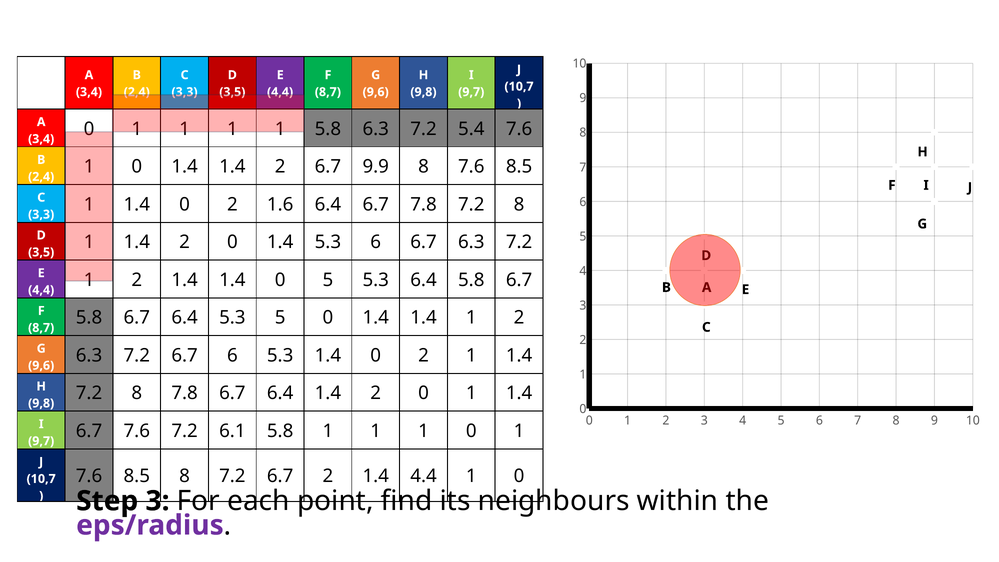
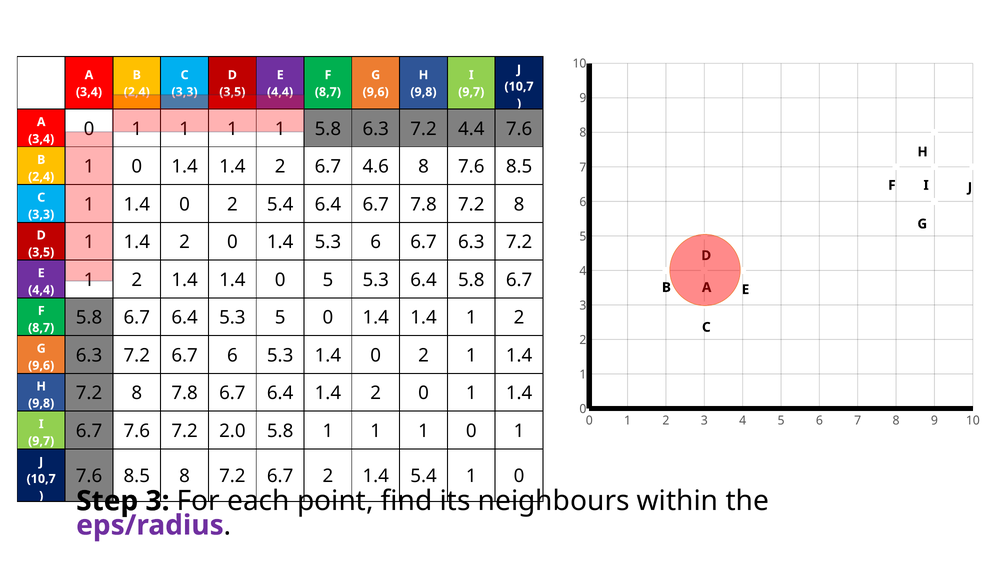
5.4: 5.4 -> 4.4
9.9: 9.9 -> 4.6
2 1.6: 1.6 -> 5.4
6.1: 6.1 -> 2.0
1.4 4.4: 4.4 -> 5.4
